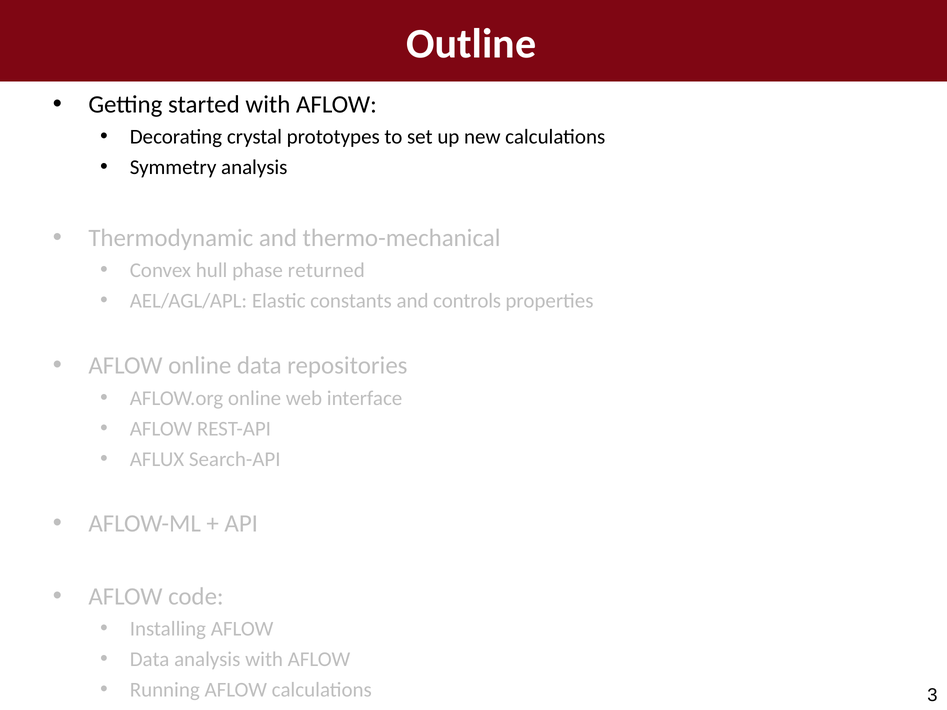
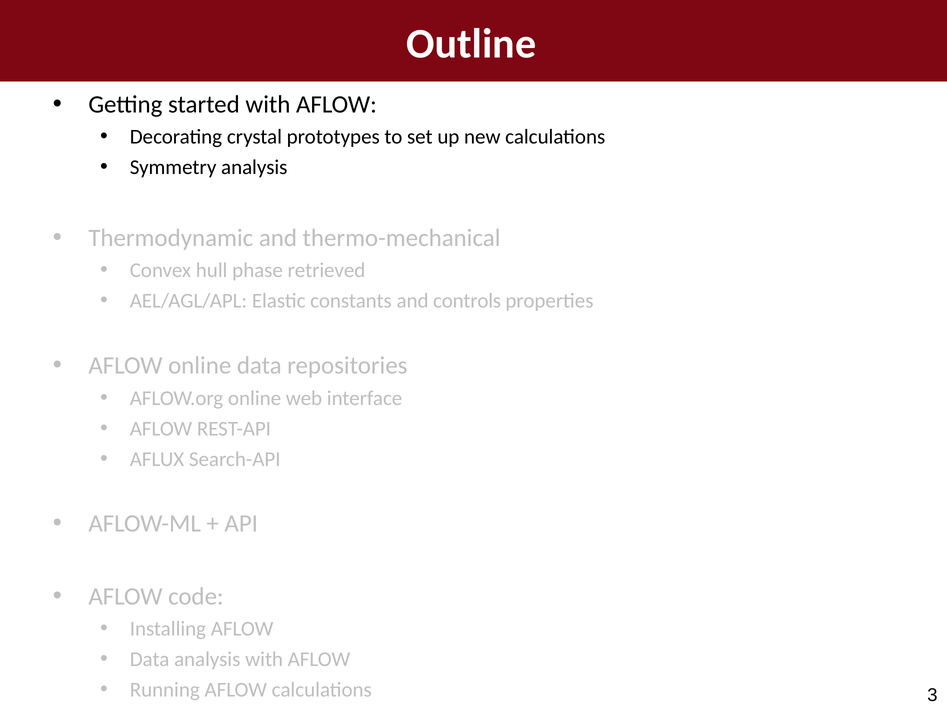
returned: returned -> retrieved
